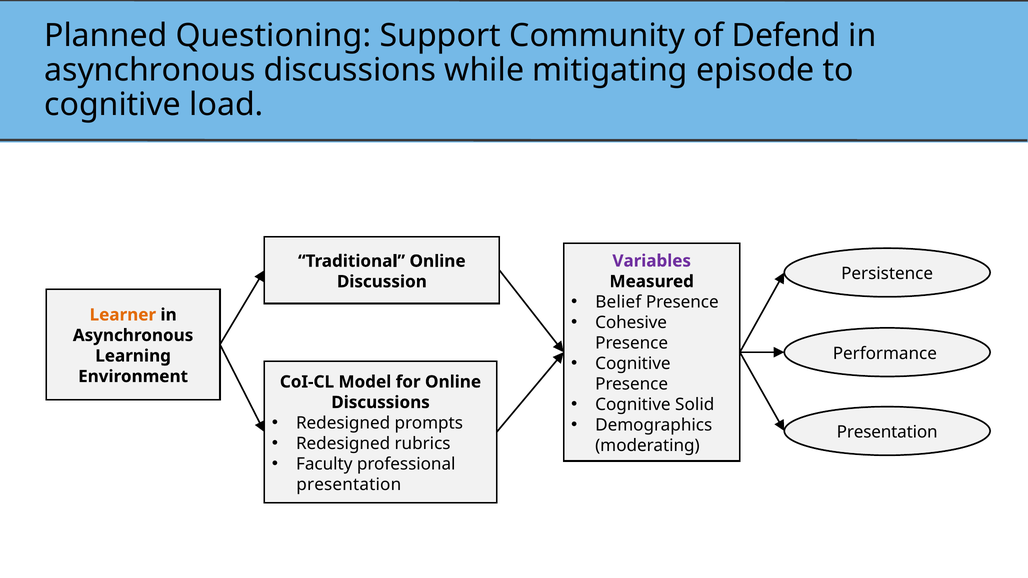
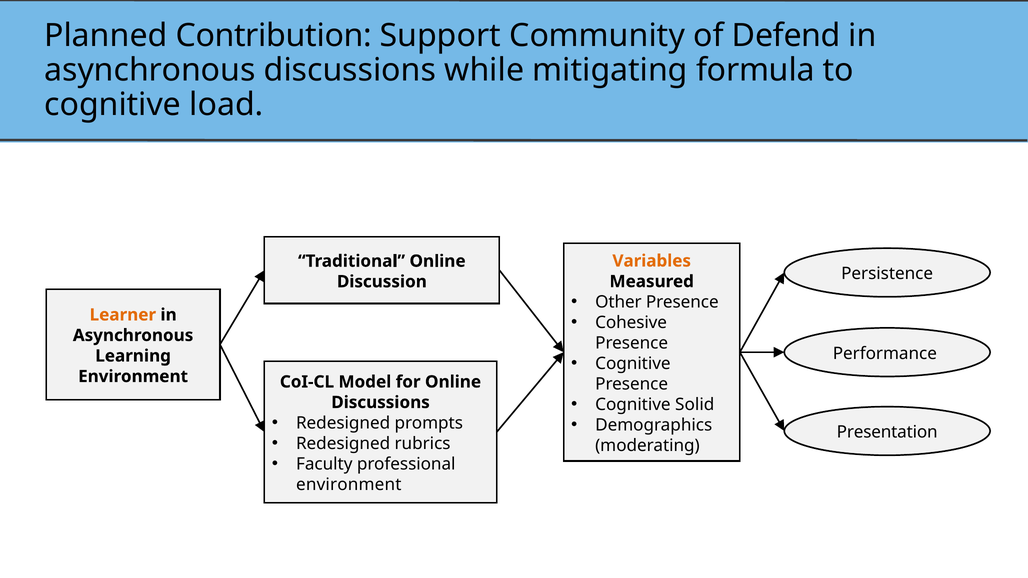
Questioning: Questioning -> Contribution
episode: episode -> formula
Variables colour: purple -> orange
Belief: Belief -> Other
presentation at (349, 485): presentation -> environment
